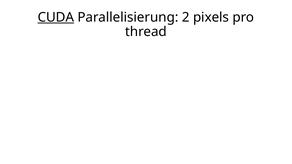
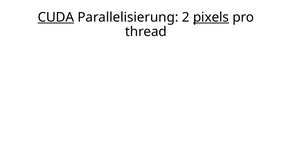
pixels underline: none -> present
